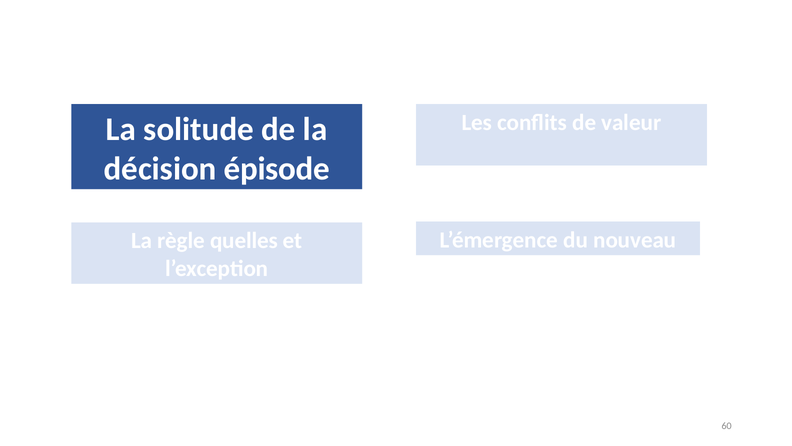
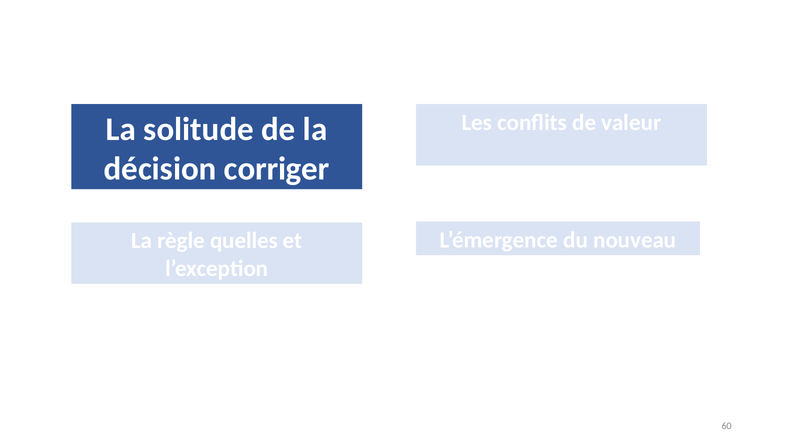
épisode: épisode -> corriger
